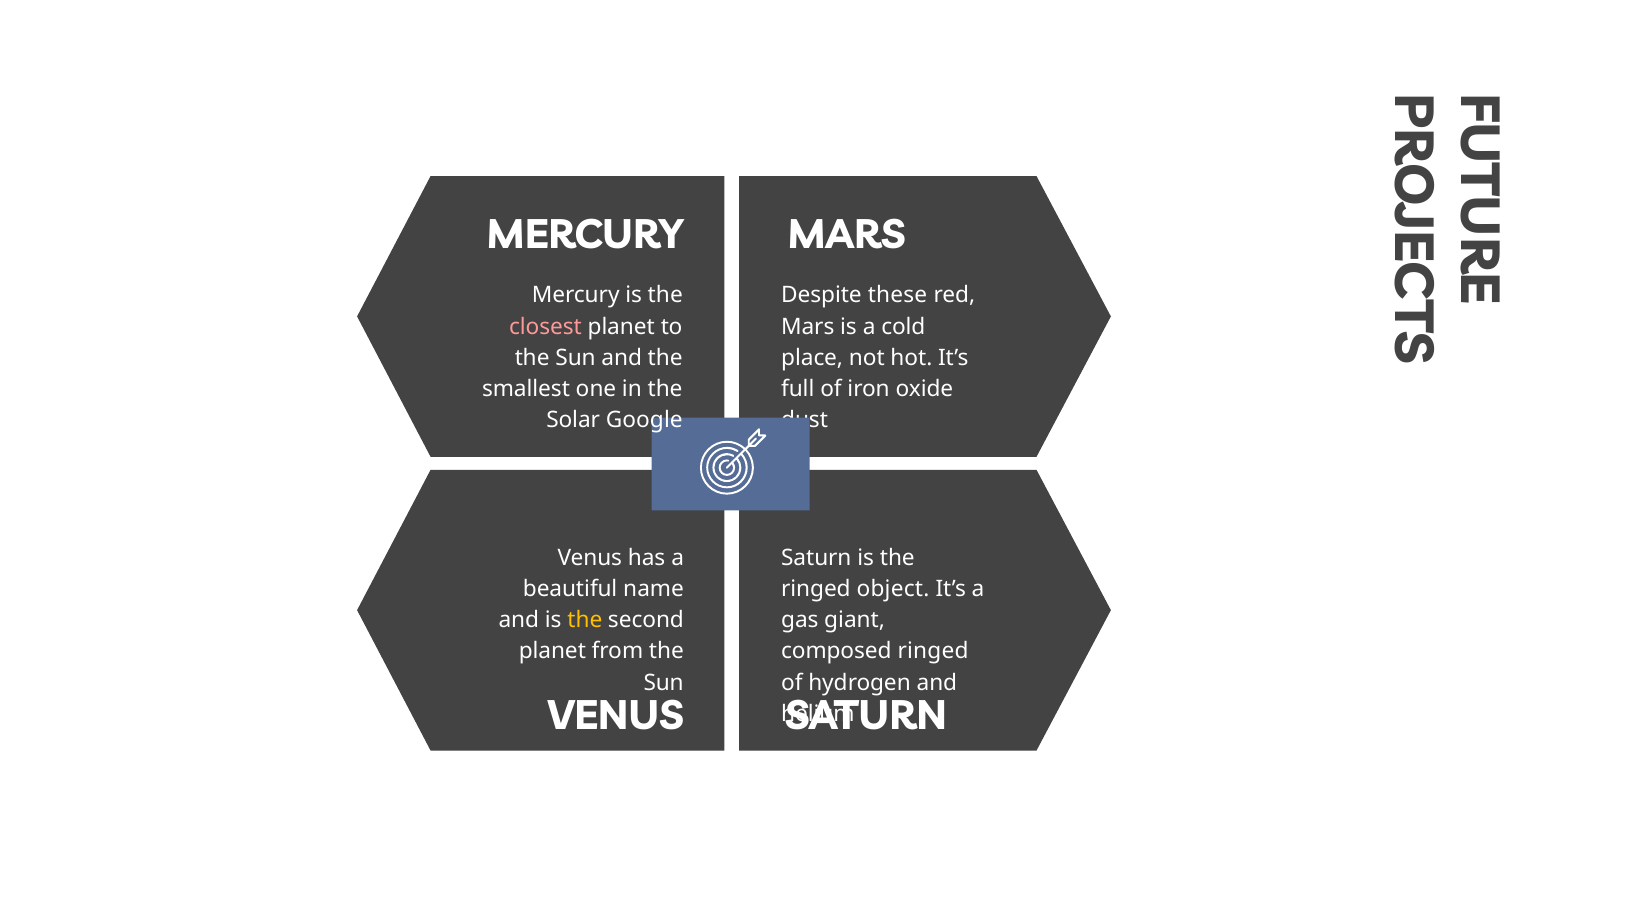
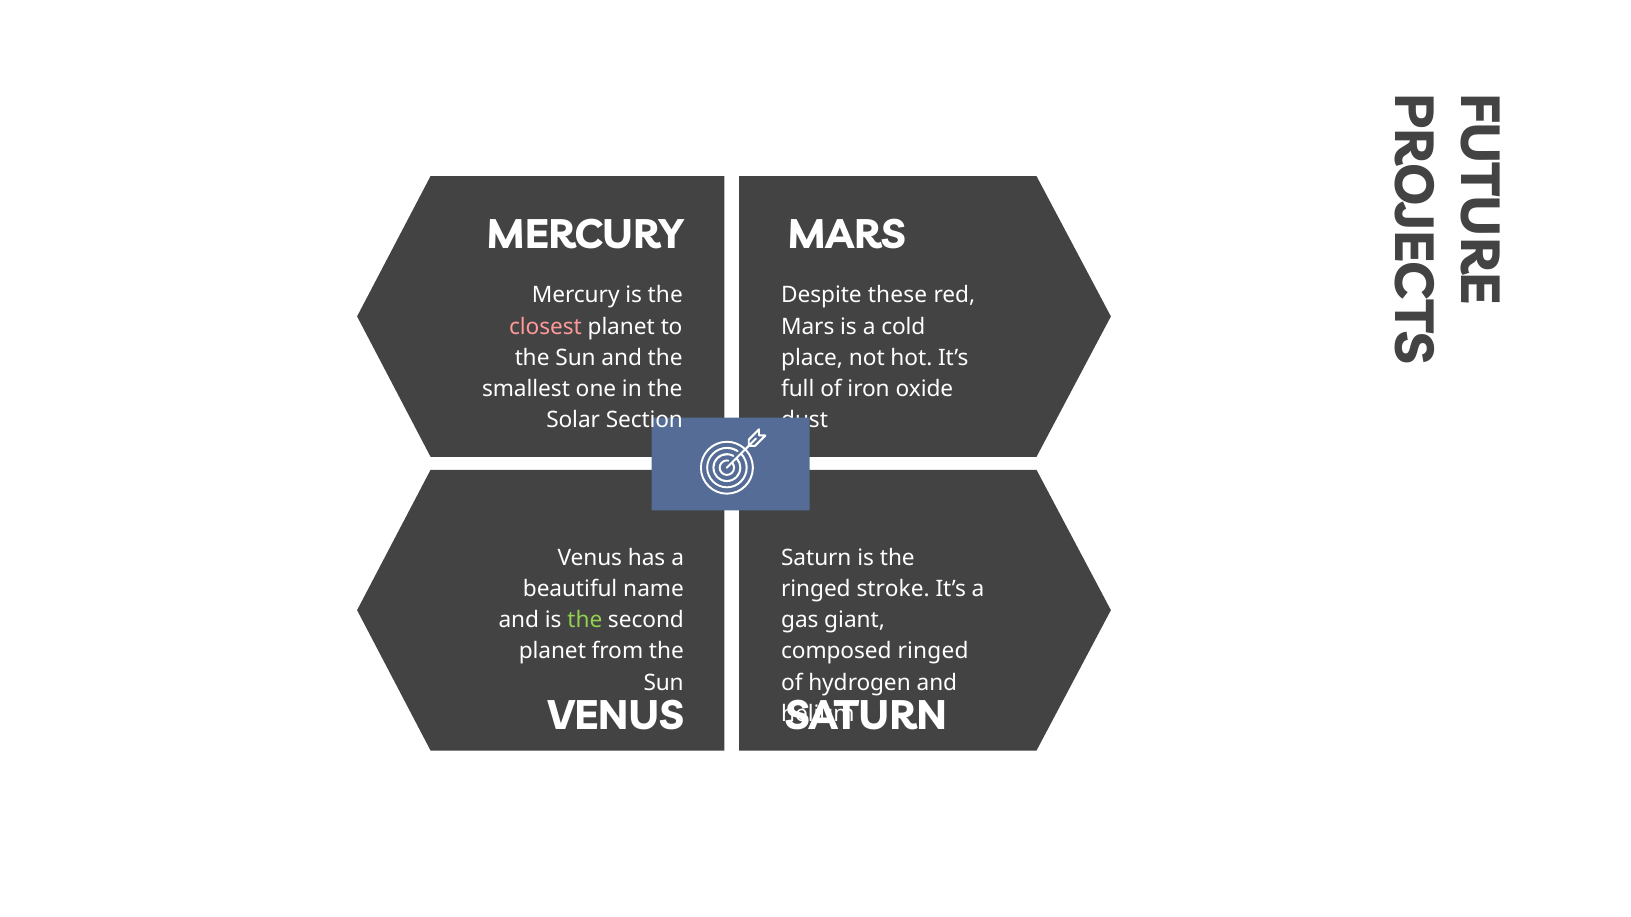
Google: Google -> Section
object: object -> stroke
the at (585, 620) colour: yellow -> light green
